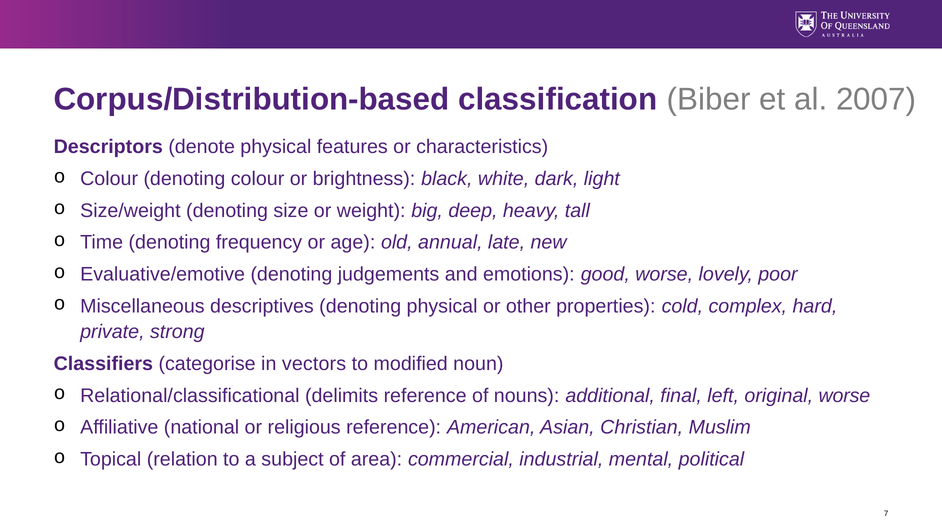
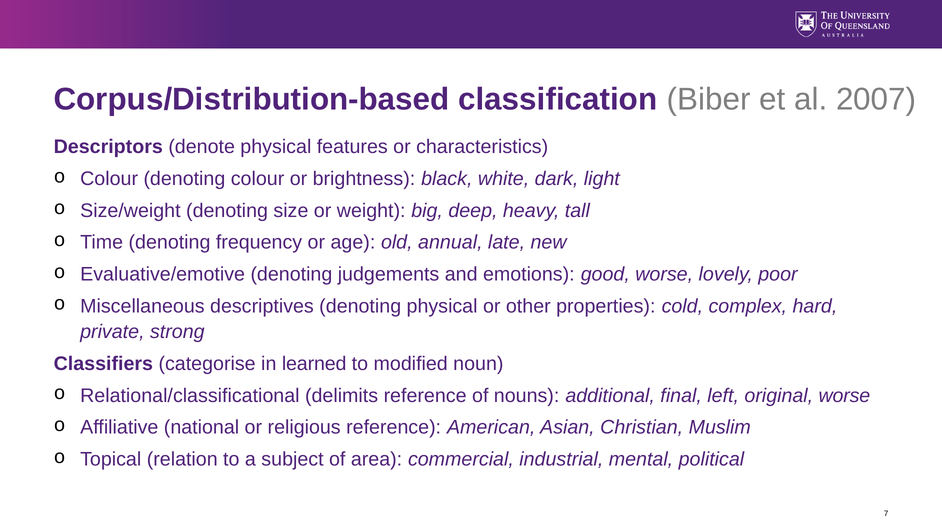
vectors: vectors -> learned
